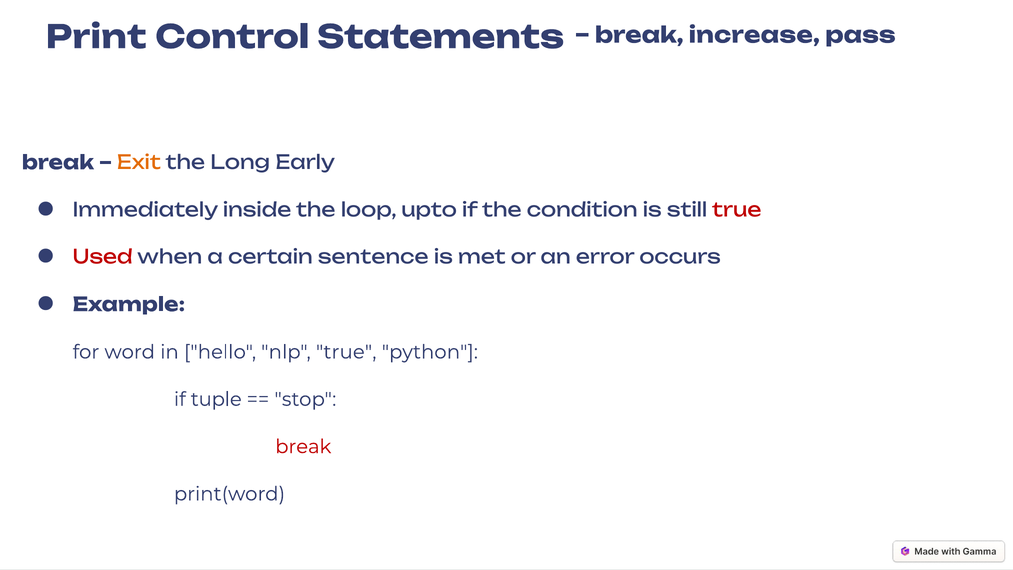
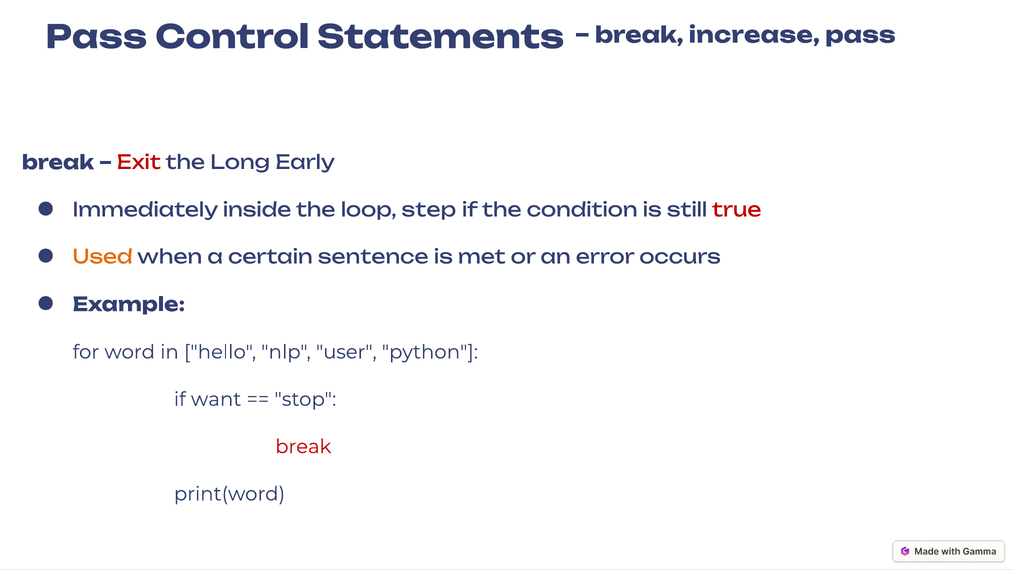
Print at (96, 37): Print -> Pass
Exit colour: orange -> red
upto: upto -> step
Used colour: red -> orange
nlp true: true -> user
tuple: tuple -> want
